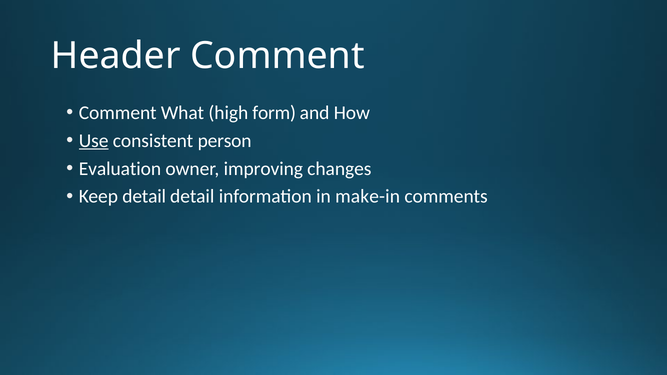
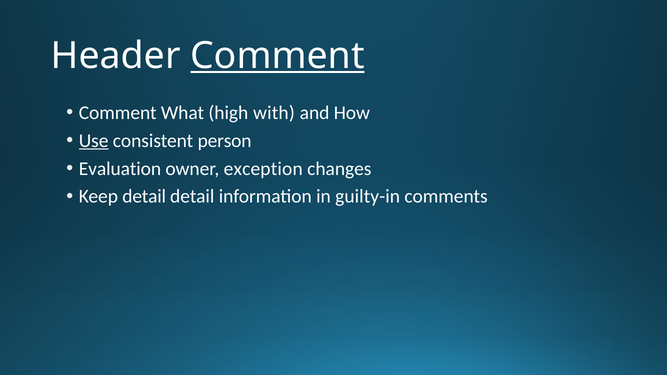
Comment at (277, 56) underline: none -> present
form: form -> with
improving: improving -> exception
make-in: make-in -> guilty-in
